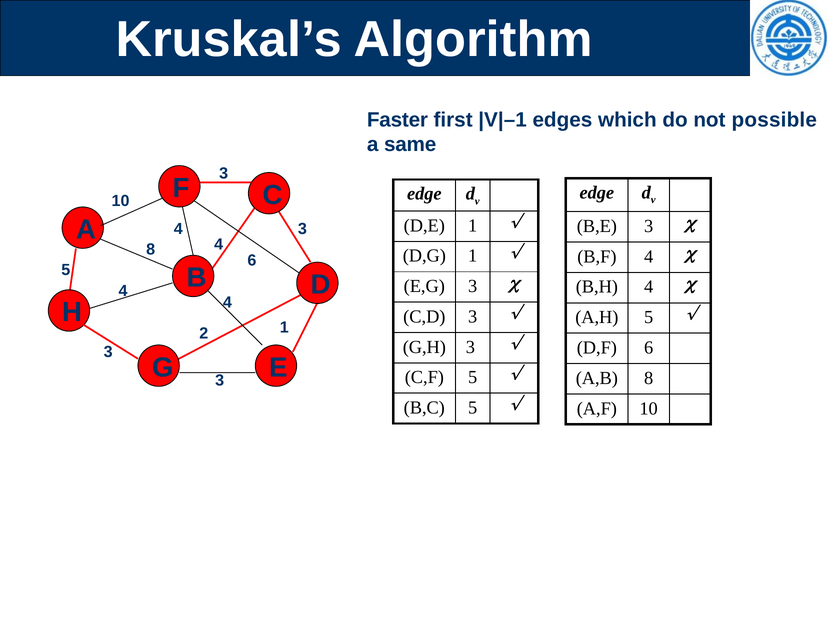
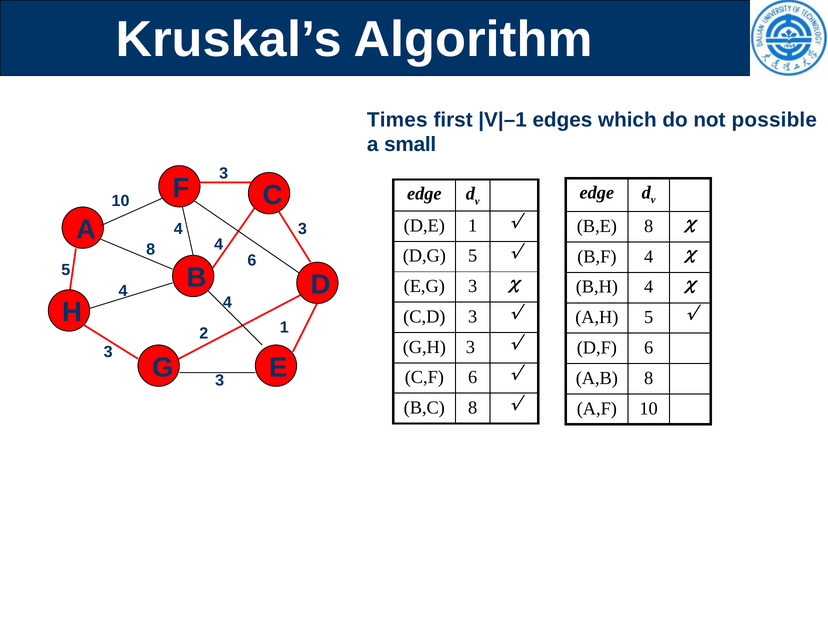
Faster: Faster -> Times
same: same -> small
B,E 3: 3 -> 8
D,G 1: 1 -> 5
C,F 5: 5 -> 6
B,C 5: 5 -> 8
